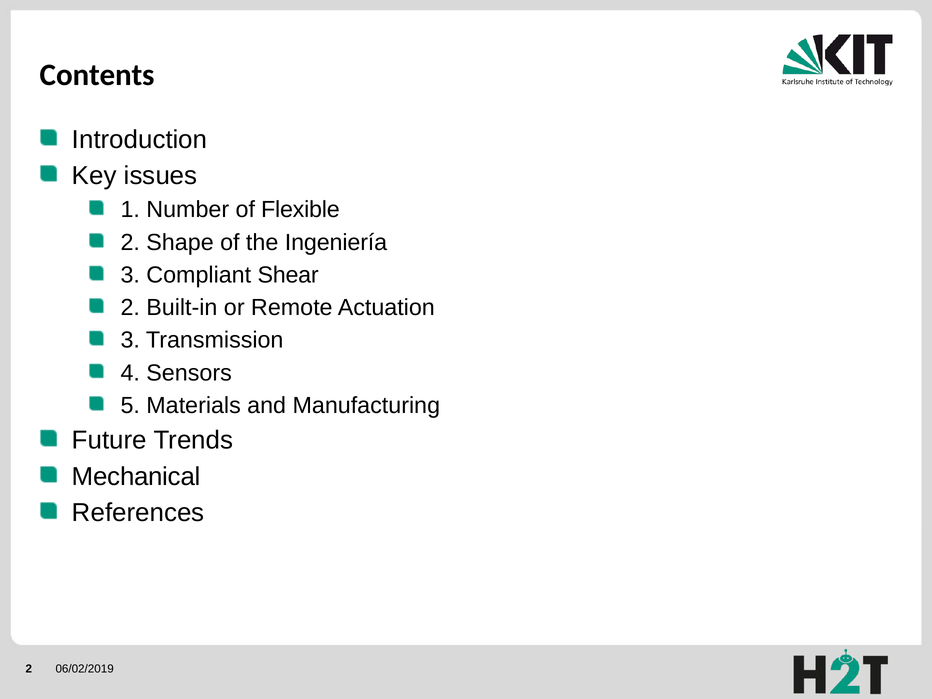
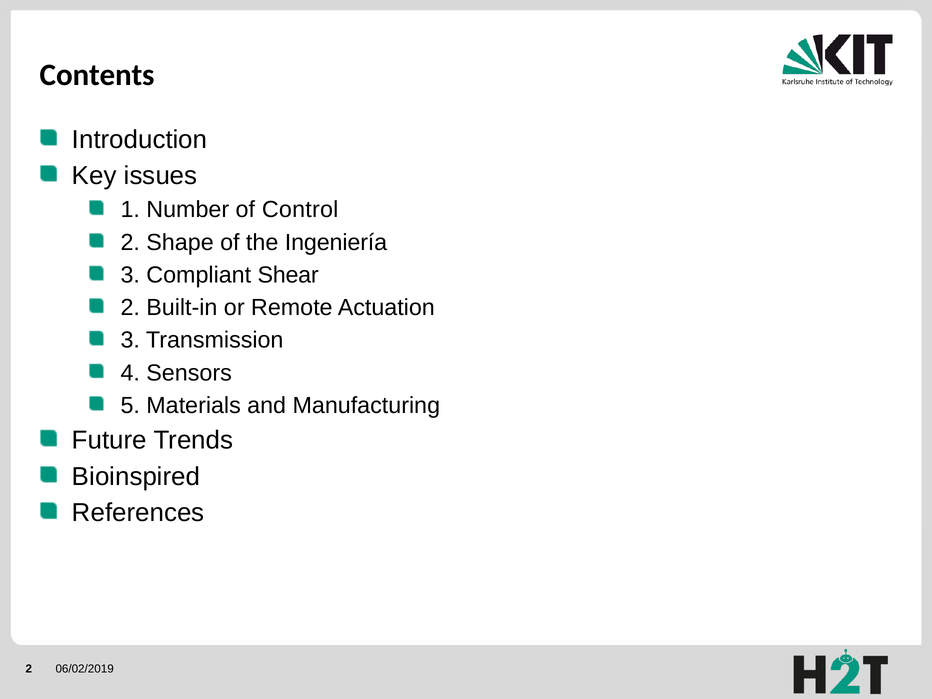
Flexible: Flexible -> Control
Mechanical: Mechanical -> Bioinspired
